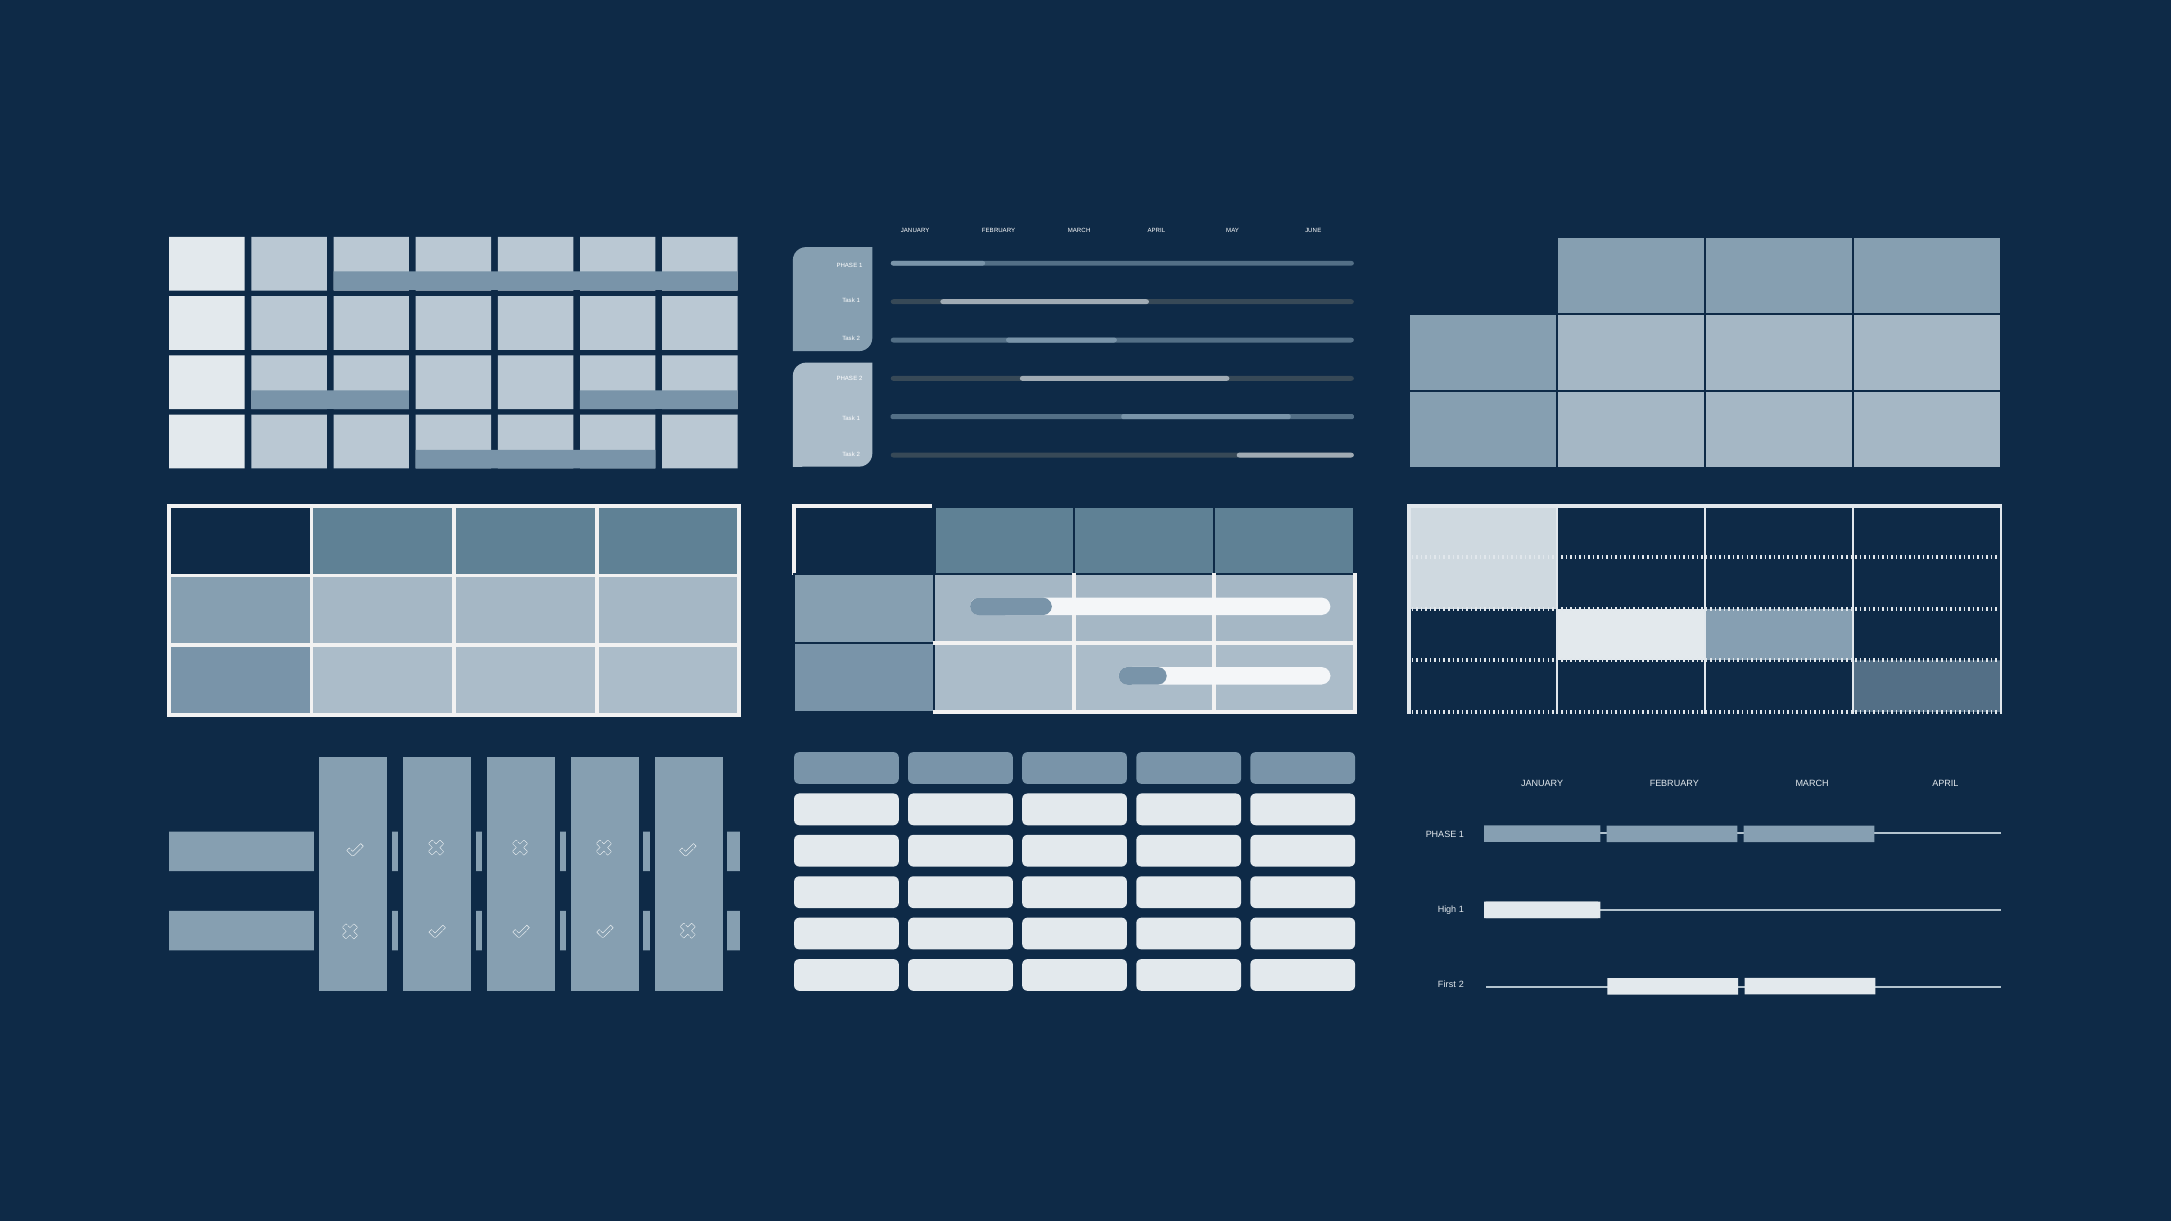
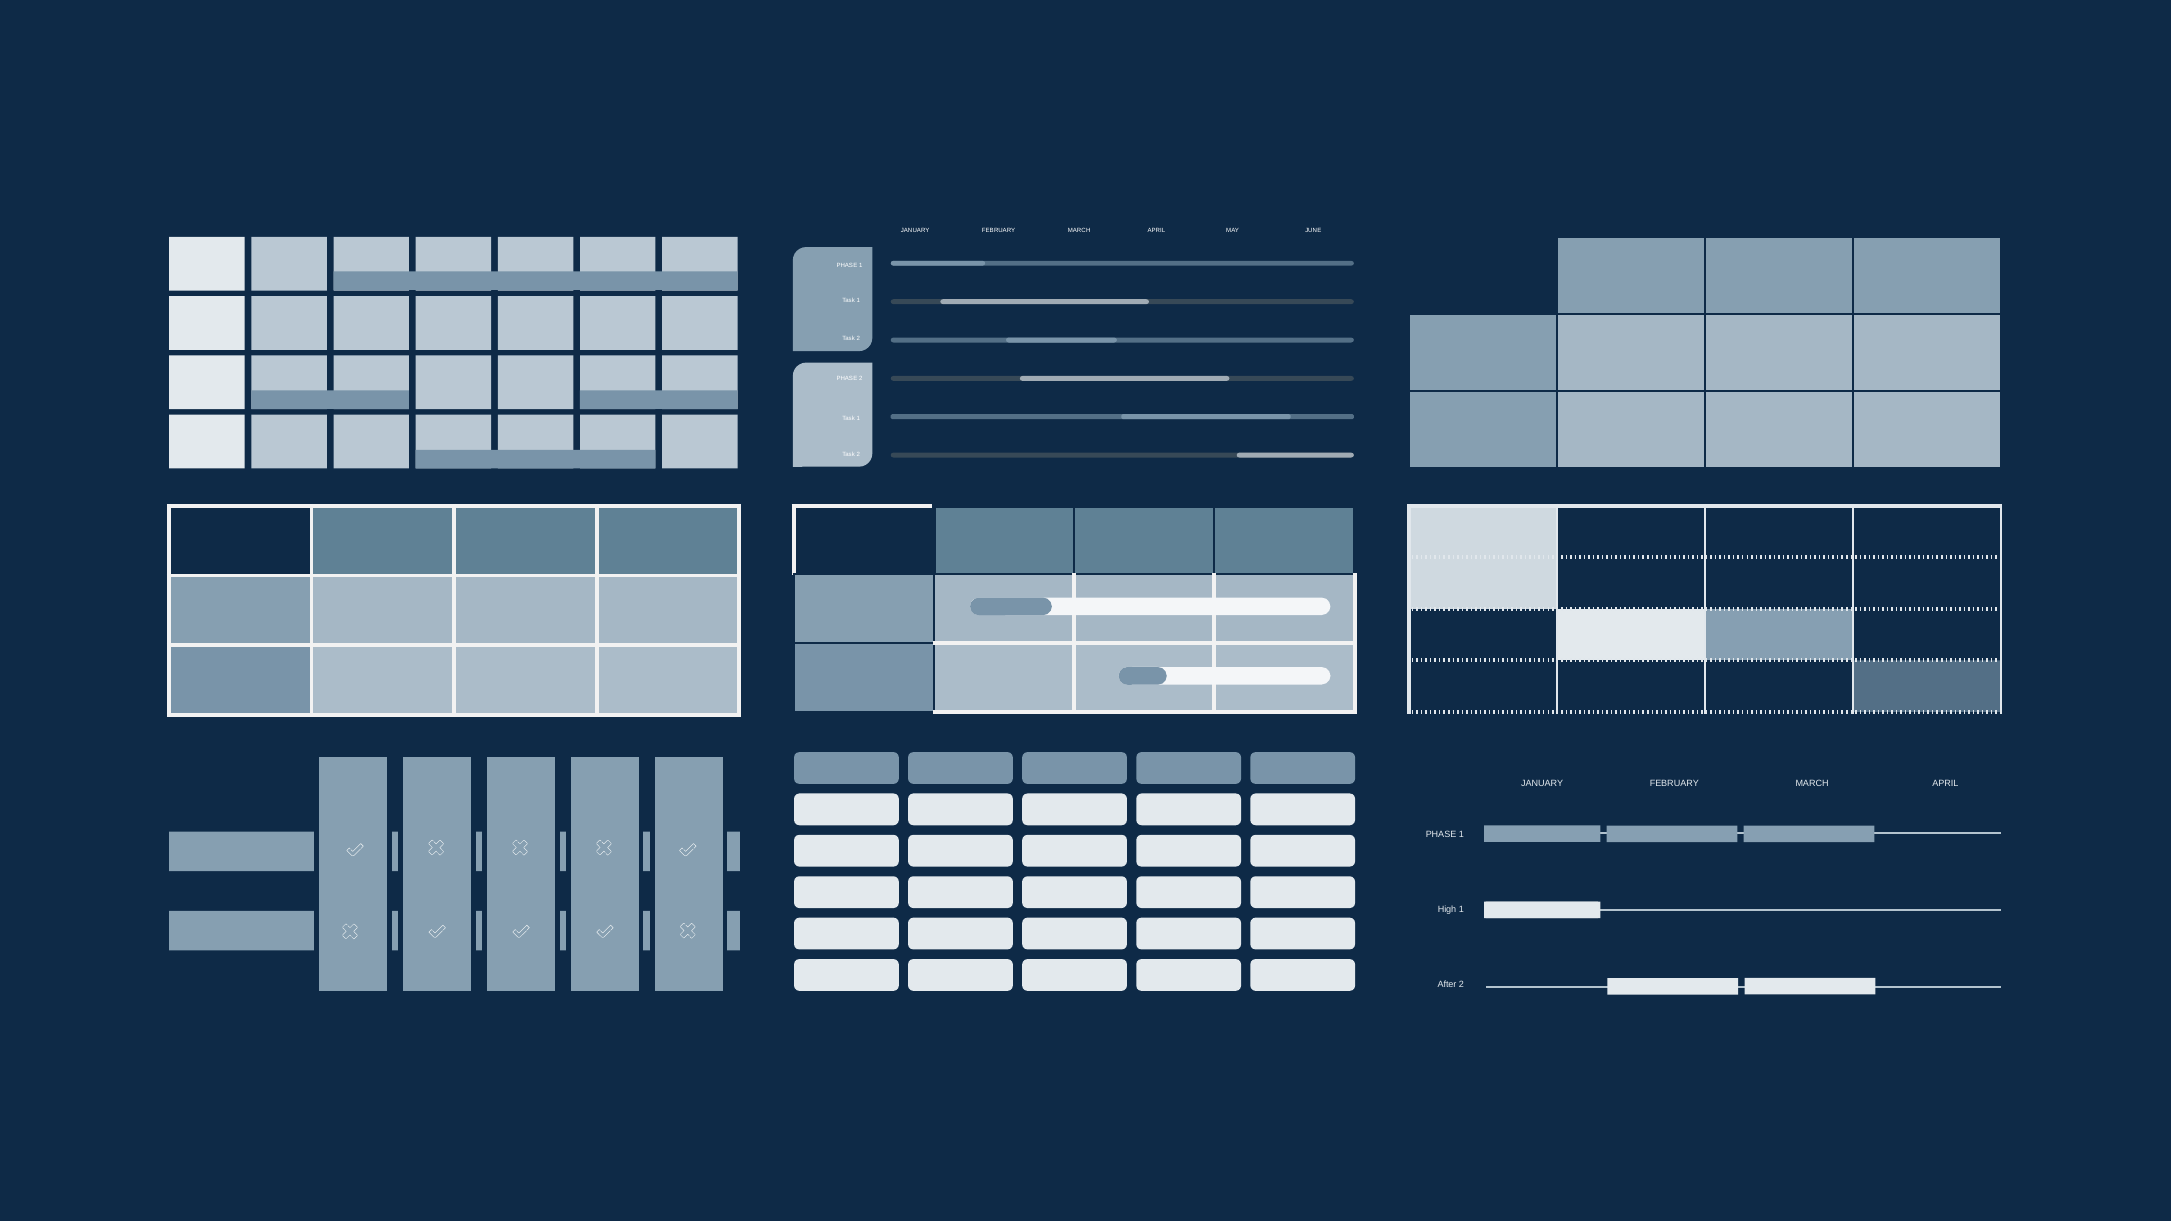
First: First -> After
